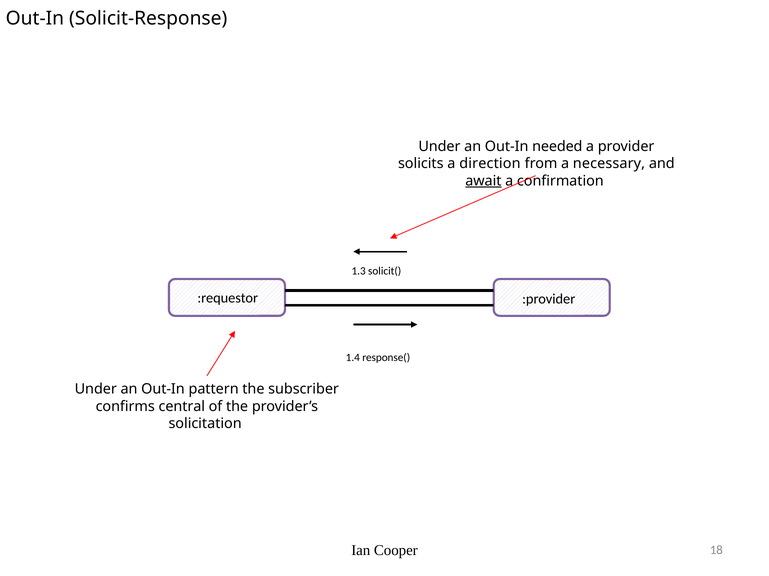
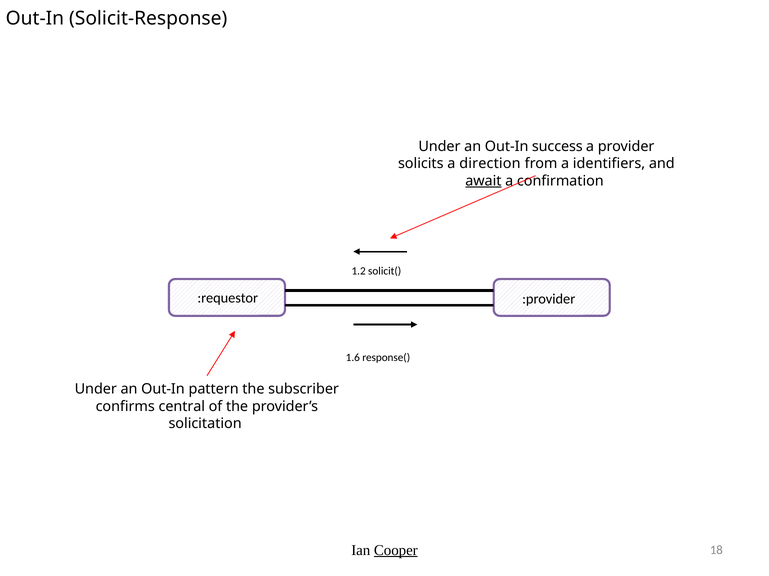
needed: needed -> success
necessary: necessary -> identifiers
1.3: 1.3 -> 1.2
1.4: 1.4 -> 1.6
Cooper underline: none -> present
